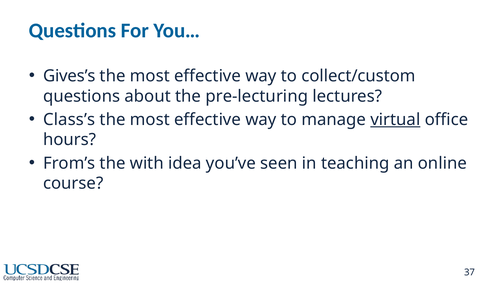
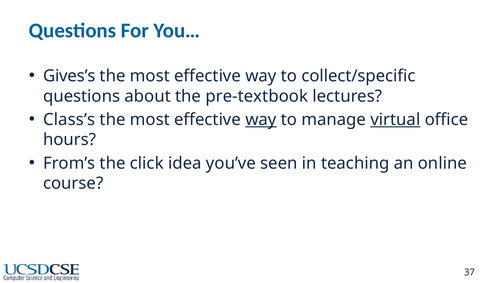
collect/custom: collect/custom -> collect/specific
pre-lecturing: pre-lecturing -> pre-textbook
way at (261, 120) underline: none -> present
with: with -> click
